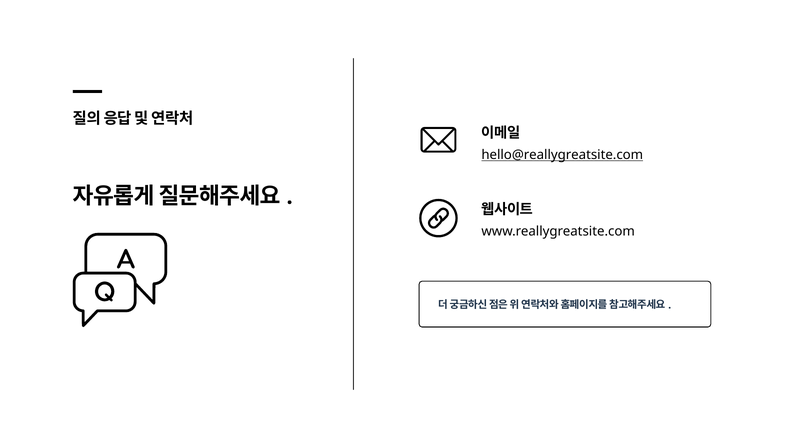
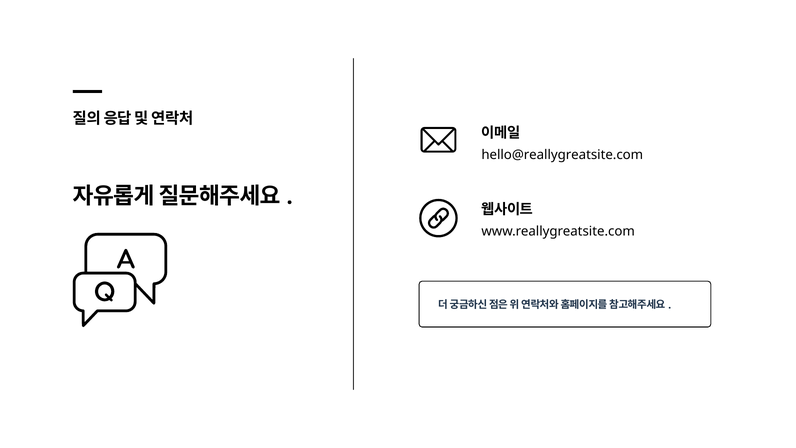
hello@reallygreatsite.com underline: present -> none
